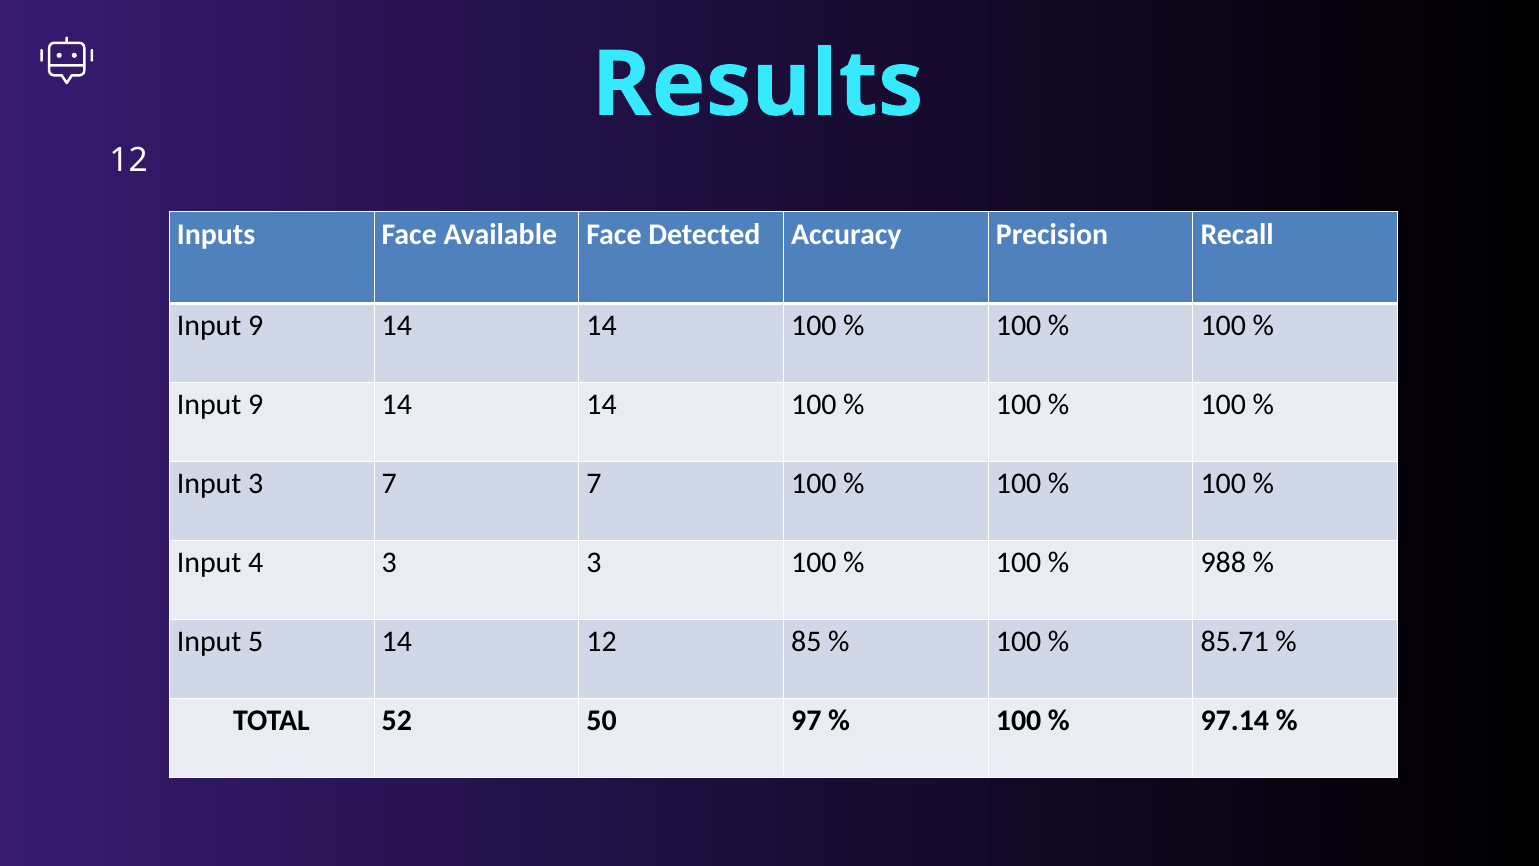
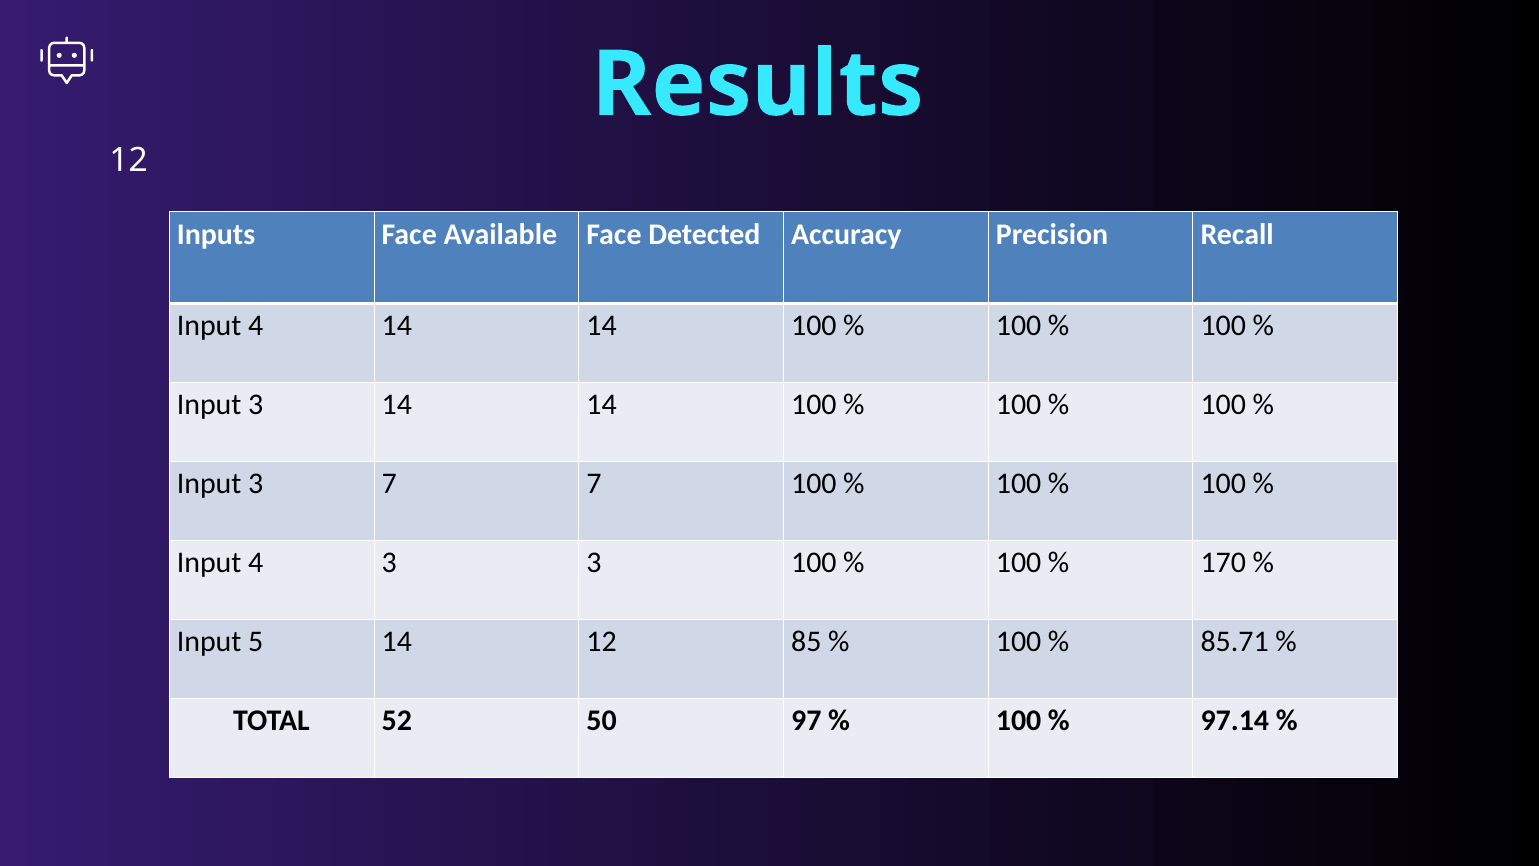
9 at (256, 326): 9 -> 4
9 at (256, 405): 9 -> 3
988: 988 -> 170
